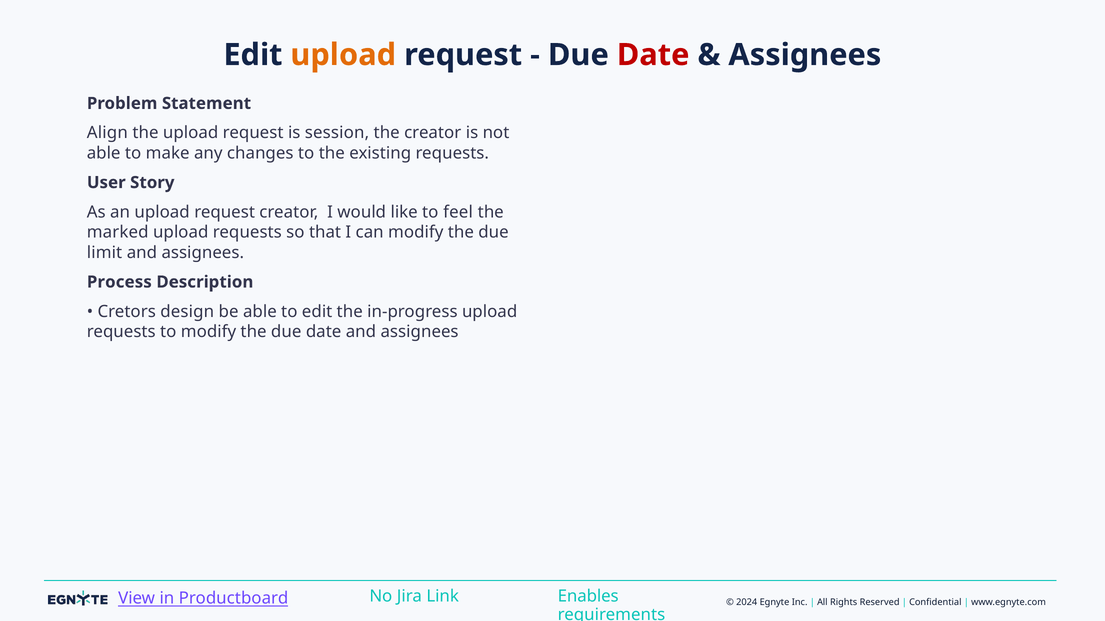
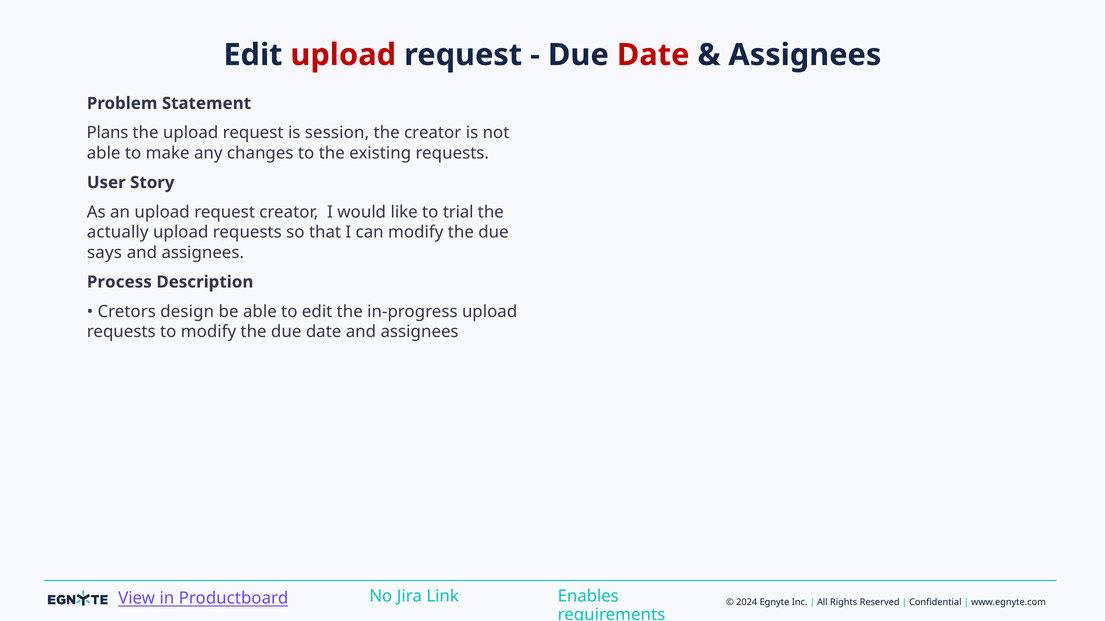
upload at (343, 55) colour: orange -> red
Align: Align -> Plans
feel: feel -> trial
marked: marked -> actually
limit: limit -> says
